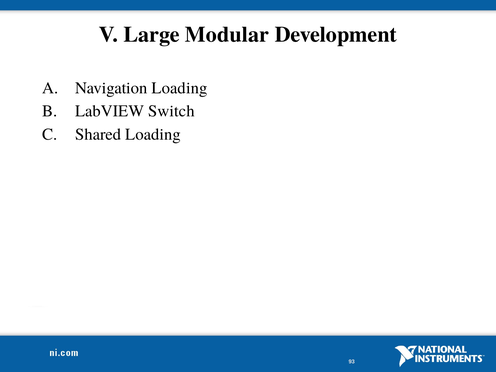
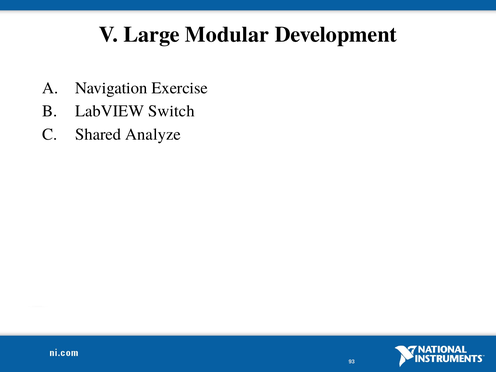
Navigation Loading: Loading -> Exercise
Shared Loading: Loading -> Analyze
